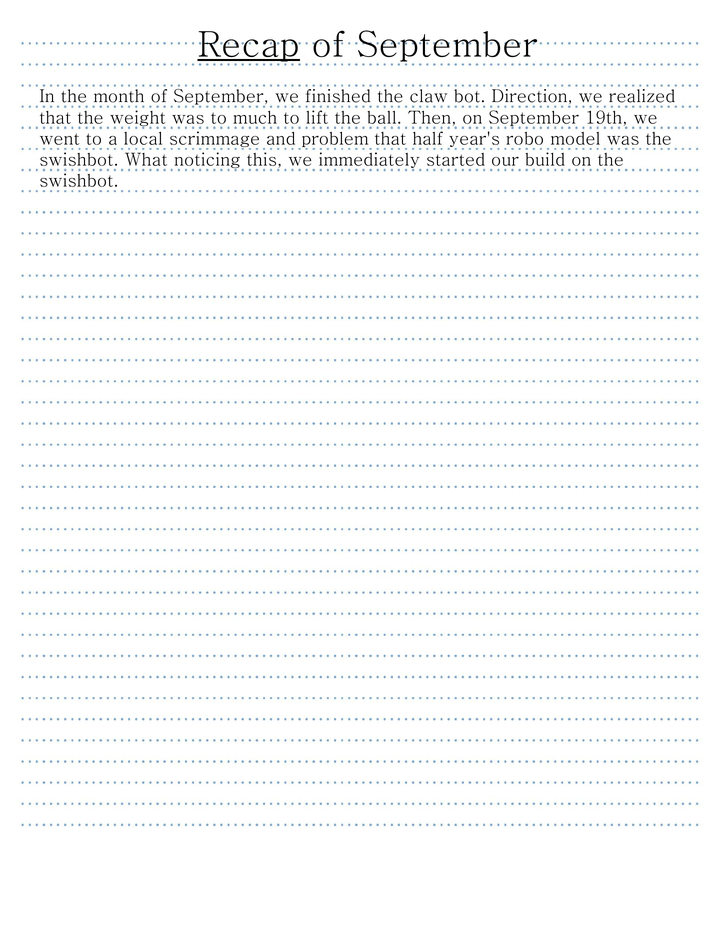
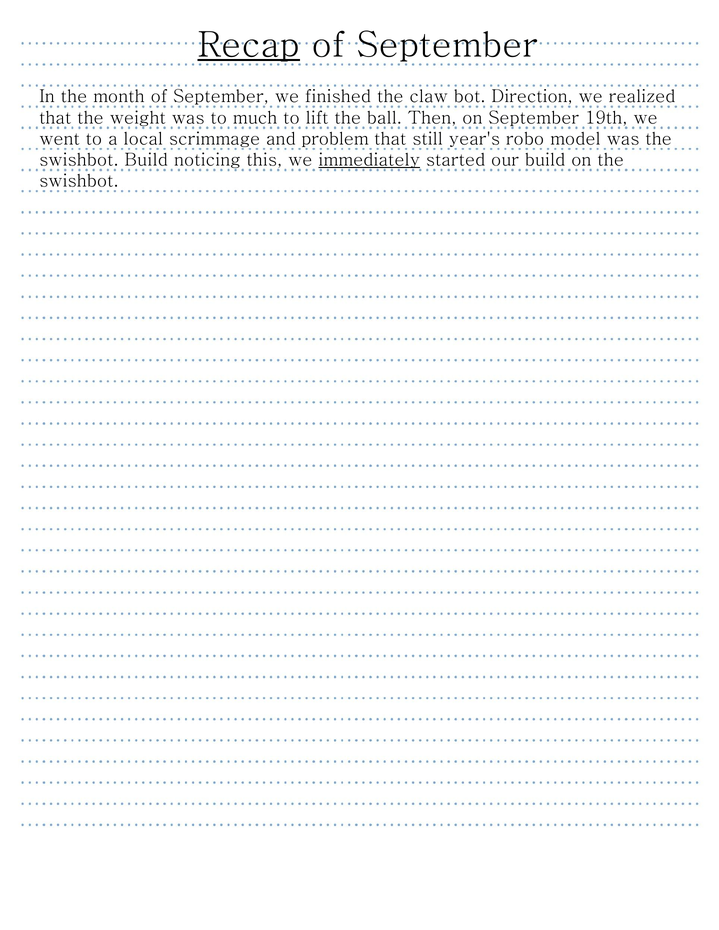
half: half -> still
swishbot What: What -> Build
immediately underline: none -> present
